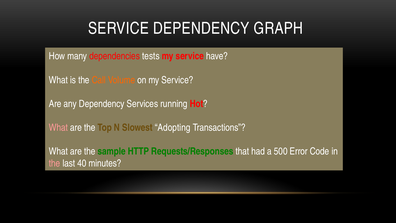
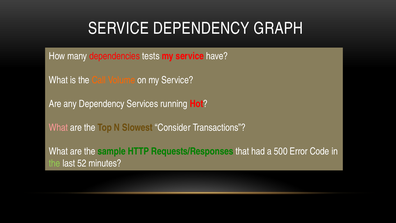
Adopting: Adopting -> Consider
the at (55, 163) colour: pink -> light green
40: 40 -> 52
